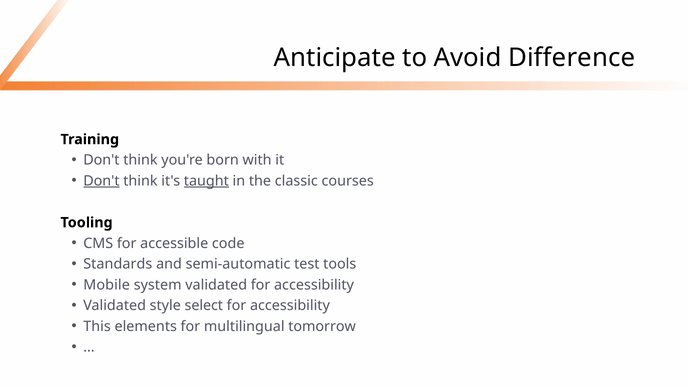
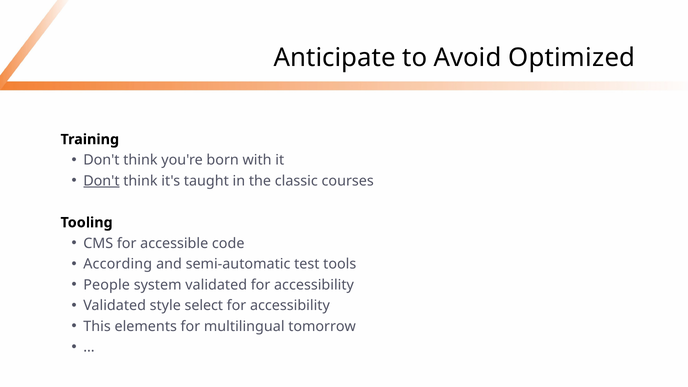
Difference: Difference -> Optimized
taught underline: present -> none
Standards: Standards -> According
Mobile: Mobile -> People
